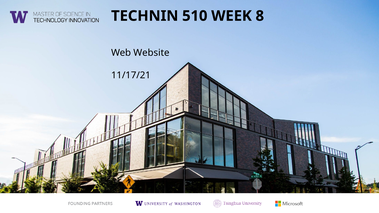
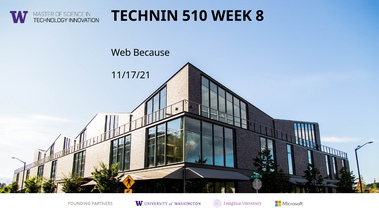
Website: Website -> Because
